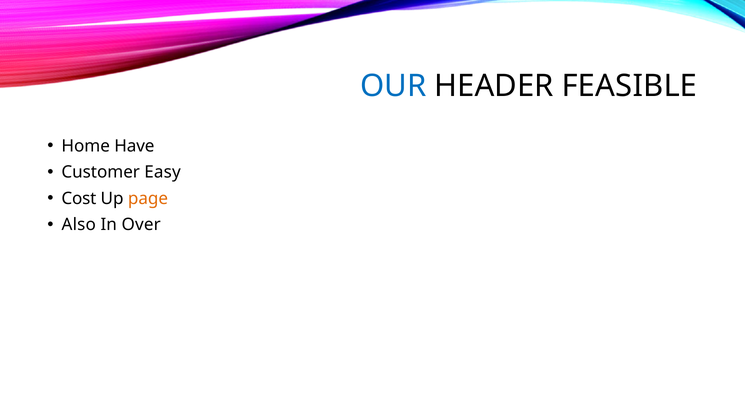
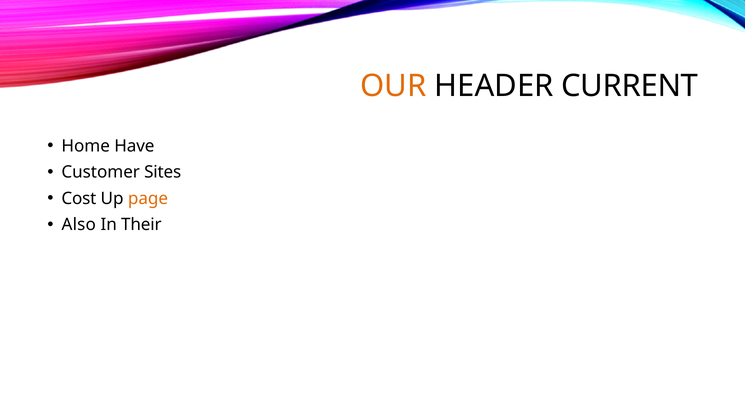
OUR colour: blue -> orange
FEASIBLE: FEASIBLE -> CURRENT
Easy: Easy -> Sites
Over: Over -> Their
